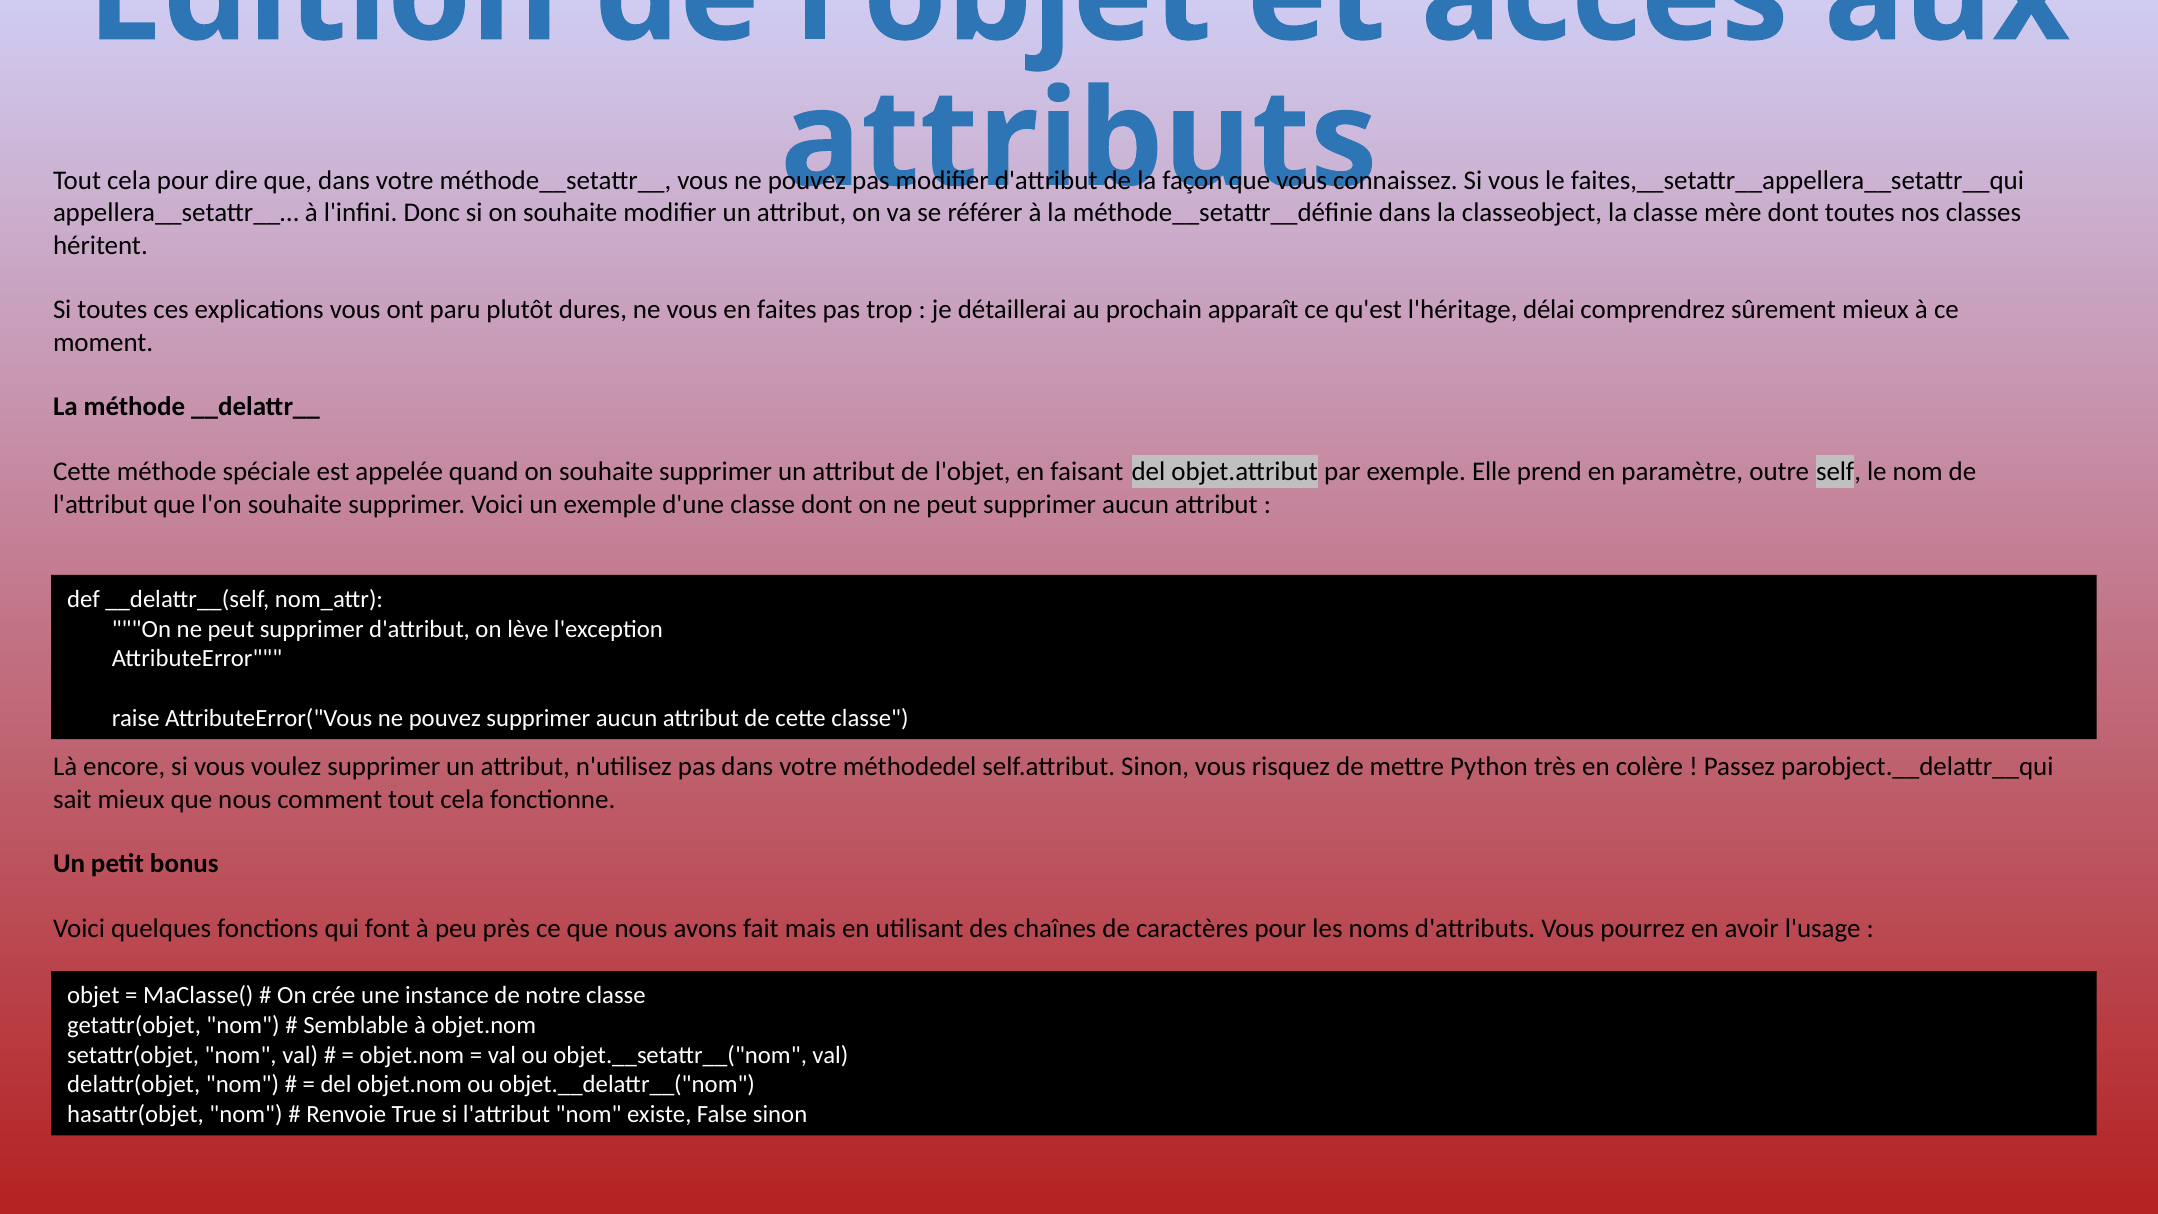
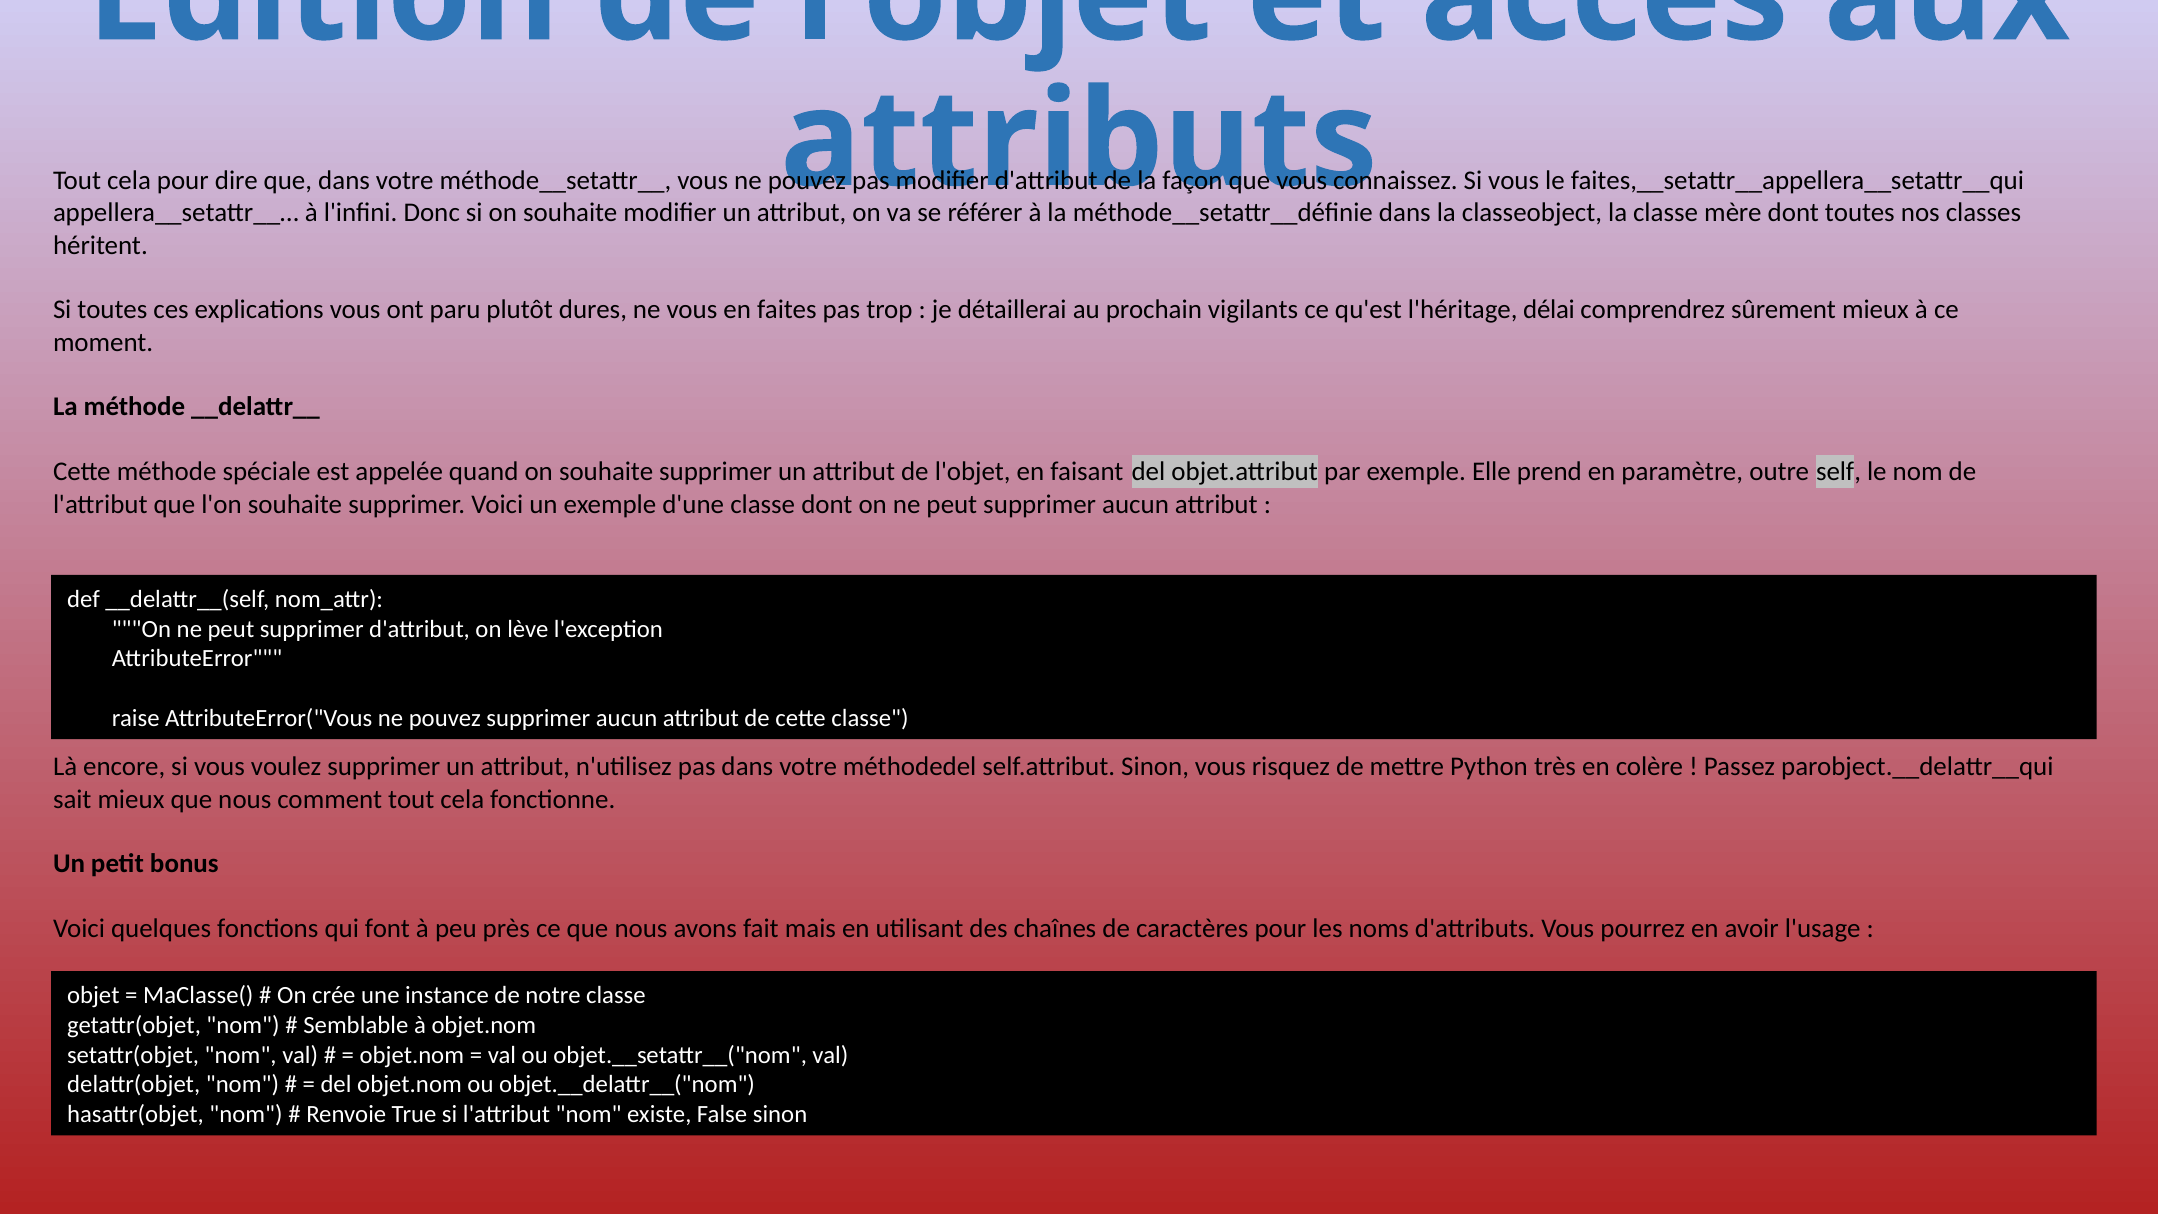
apparaît: apparaît -> vigilants
